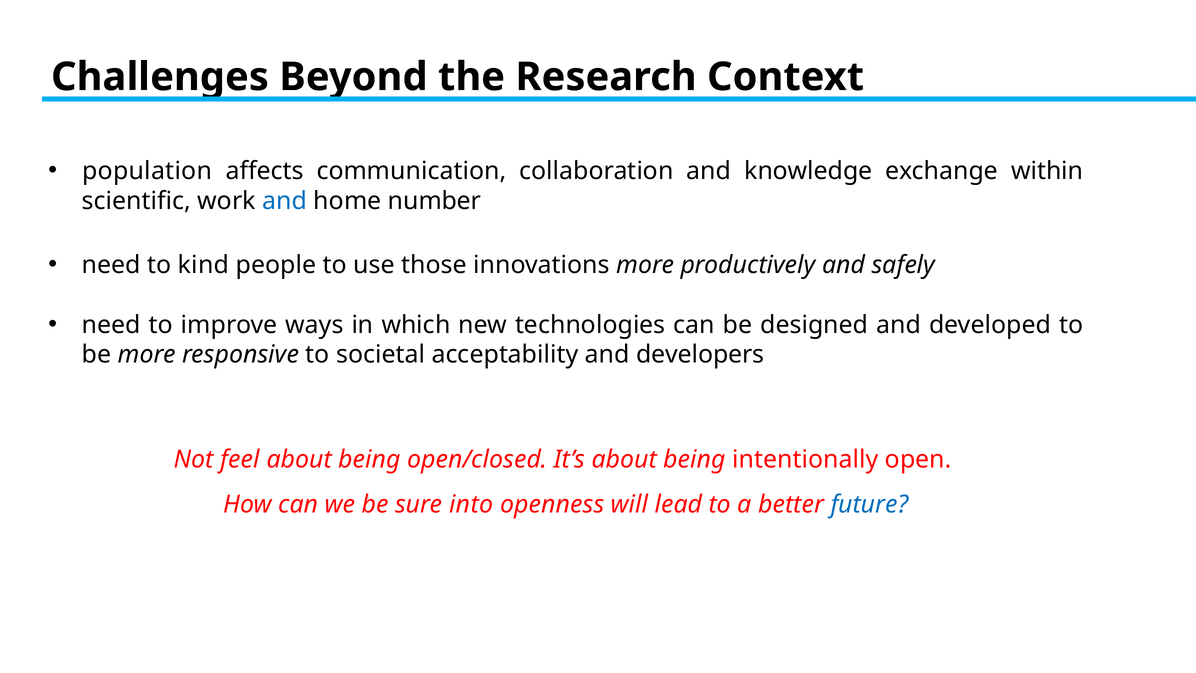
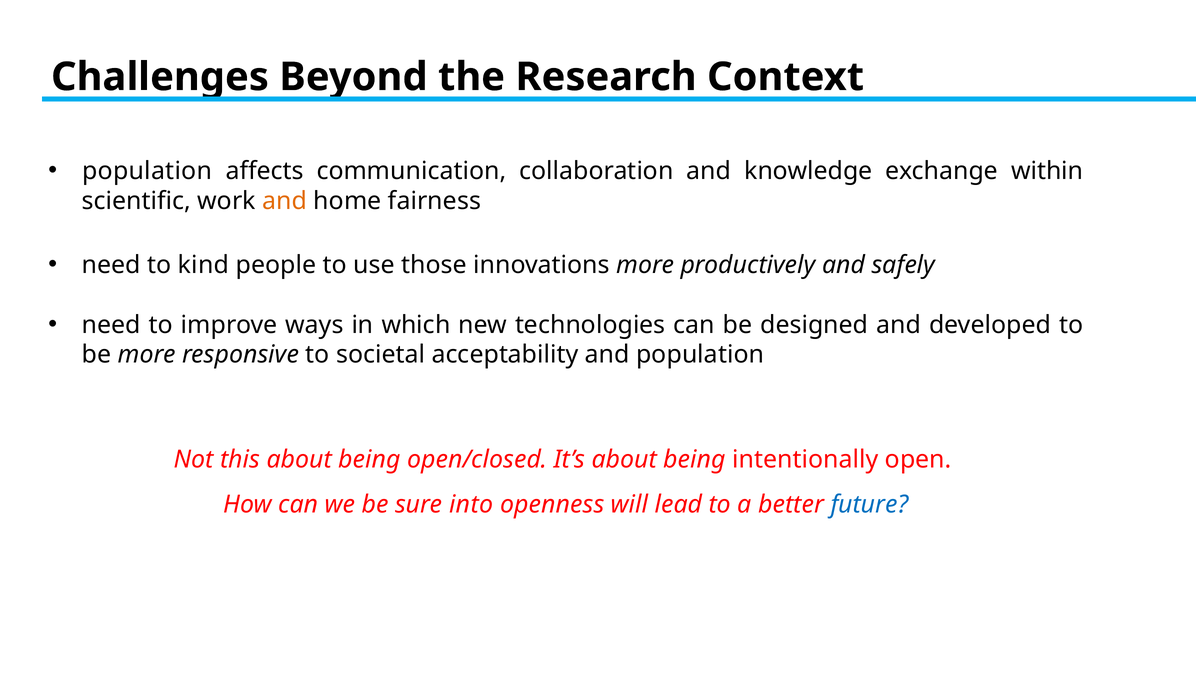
and at (285, 201) colour: blue -> orange
number: number -> fairness
and developers: developers -> population
feel: feel -> this
